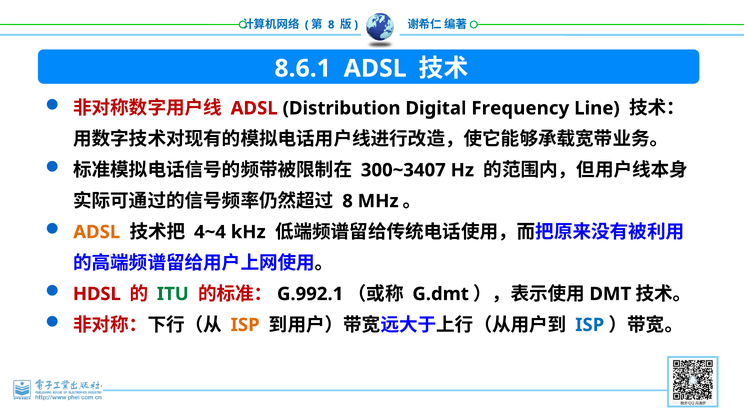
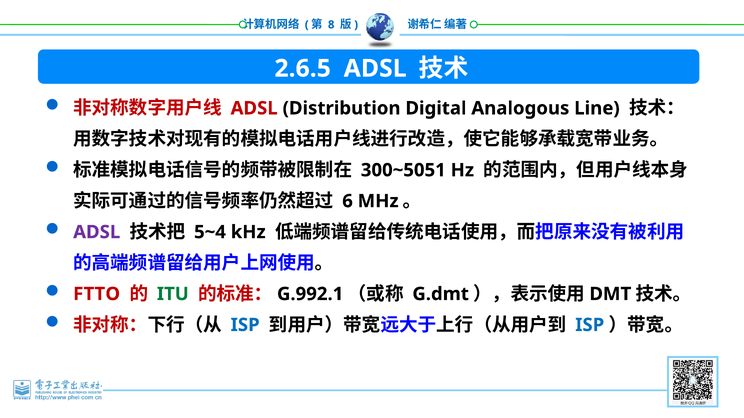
8.6.1: 8.6.1 -> 2.6.5
Frequency: Frequency -> Analogous
300~3407: 300~3407 -> 300~5051
8 at (348, 201): 8 -> 6
ADSL at (97, 232) colour: orange -> purple
4~4: 4~4 -> 5~4
HDSL: HDSL -> FTTO
ISP at (245, 325) colour: orange -> blue
